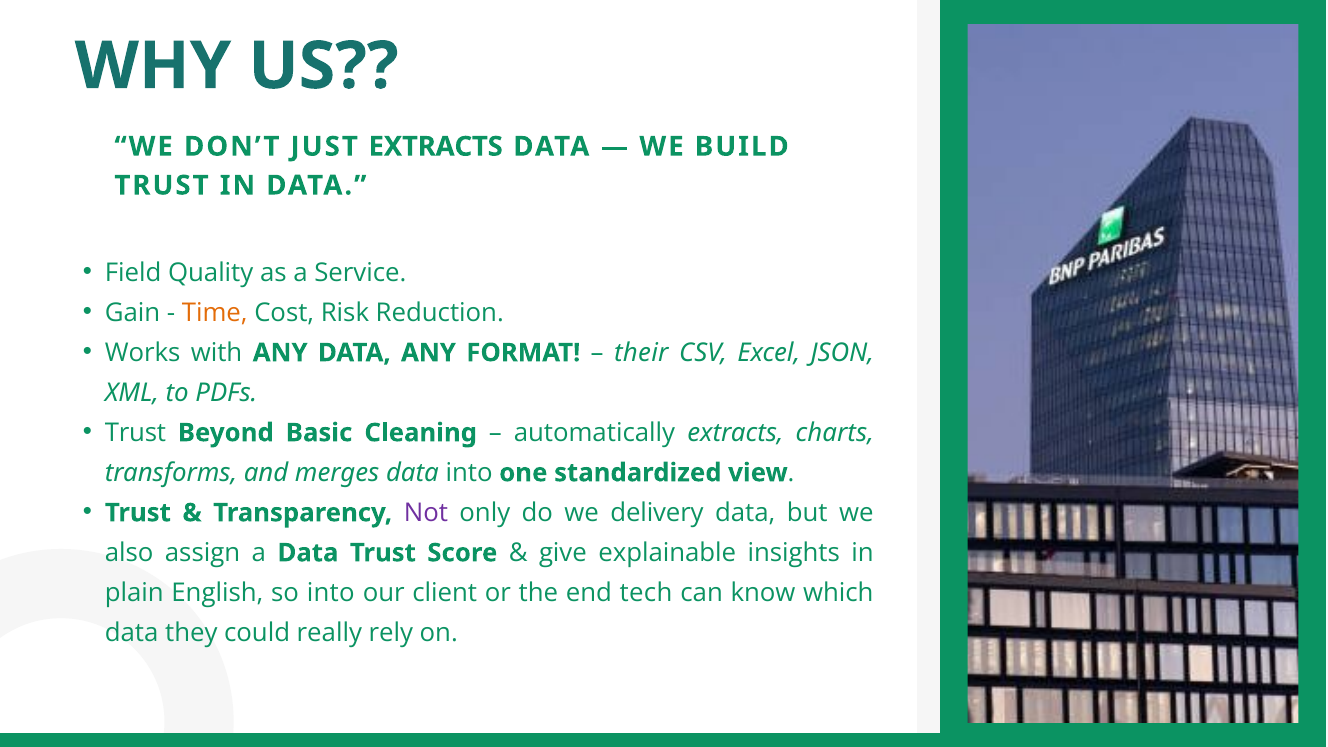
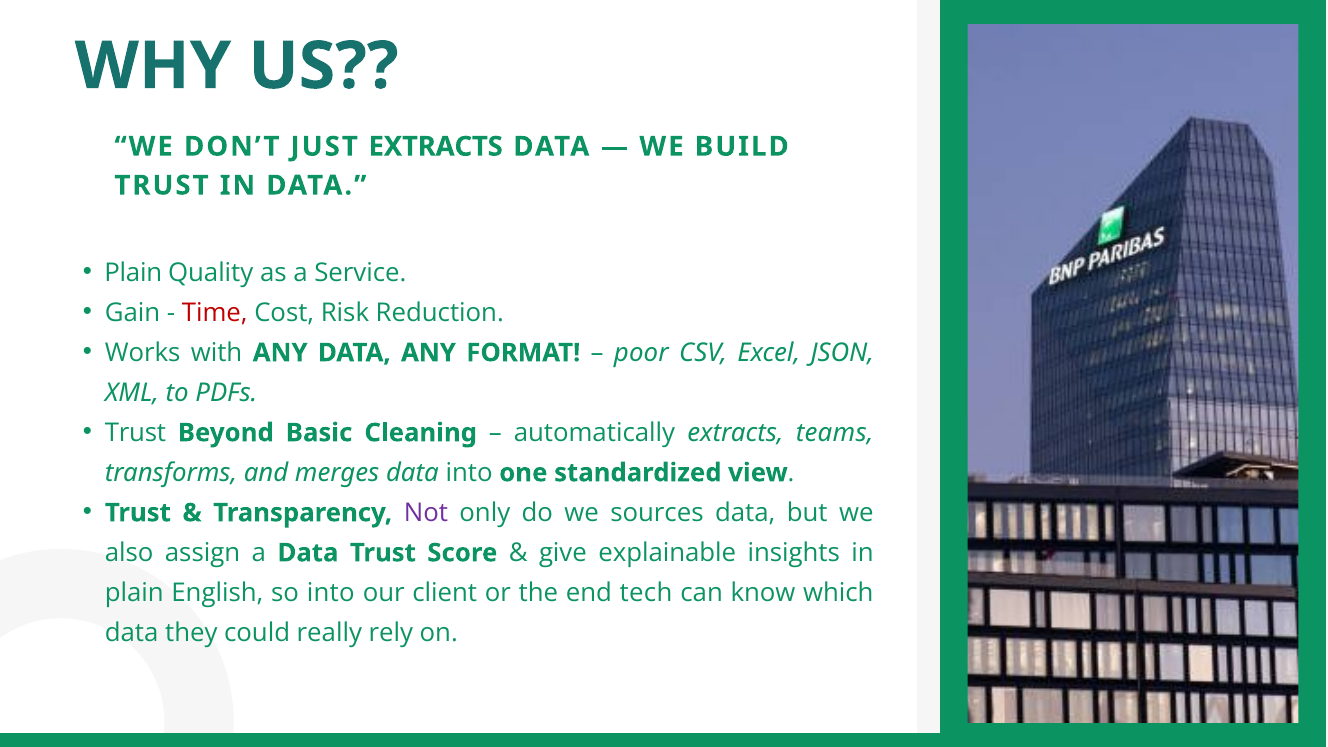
Field at (133, 273): Field -> Plain
Time colour: orange -> red
their: their -> poor
charts: charts -> teams
delivery: delivery -> sources
